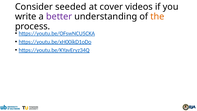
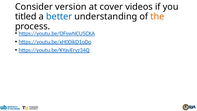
seeded: seeded -> version
write: write -> titled
better colour: purple -> blue
